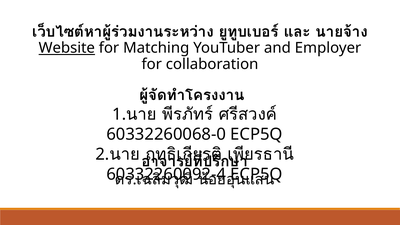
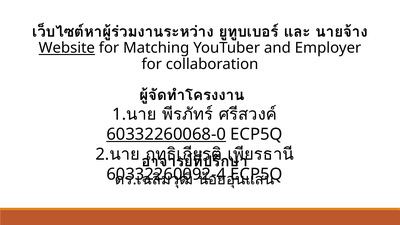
60332260068-0 underline: none -> present
